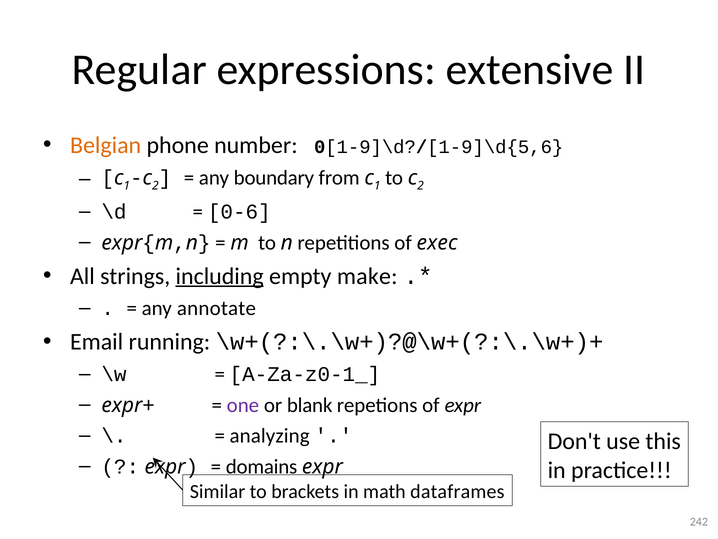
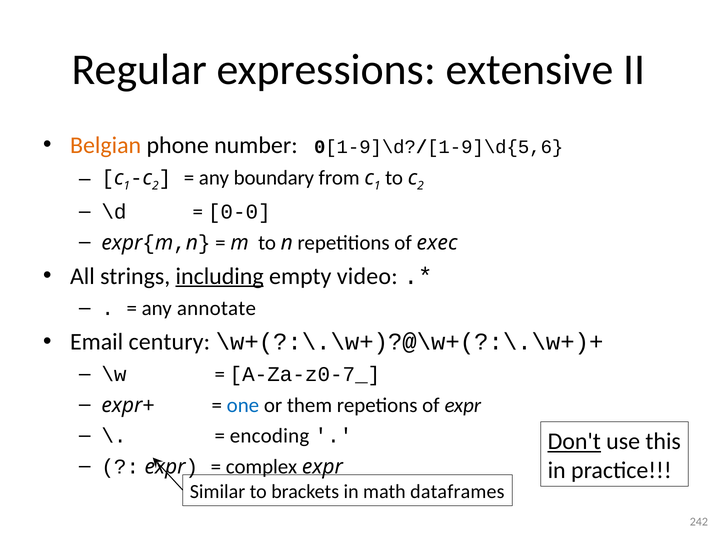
0-6: 0-6 -> 0-0
make: make -> video
running: running -> century
A-Za-z0-1_: A-Za-z0-1_ -> A-Za-z0-7_
one colour: purple -> blue
blank: blank -> them
analyzing: analyzing -> encoding
Don't underline: none -> present
domains: domains -> complex
